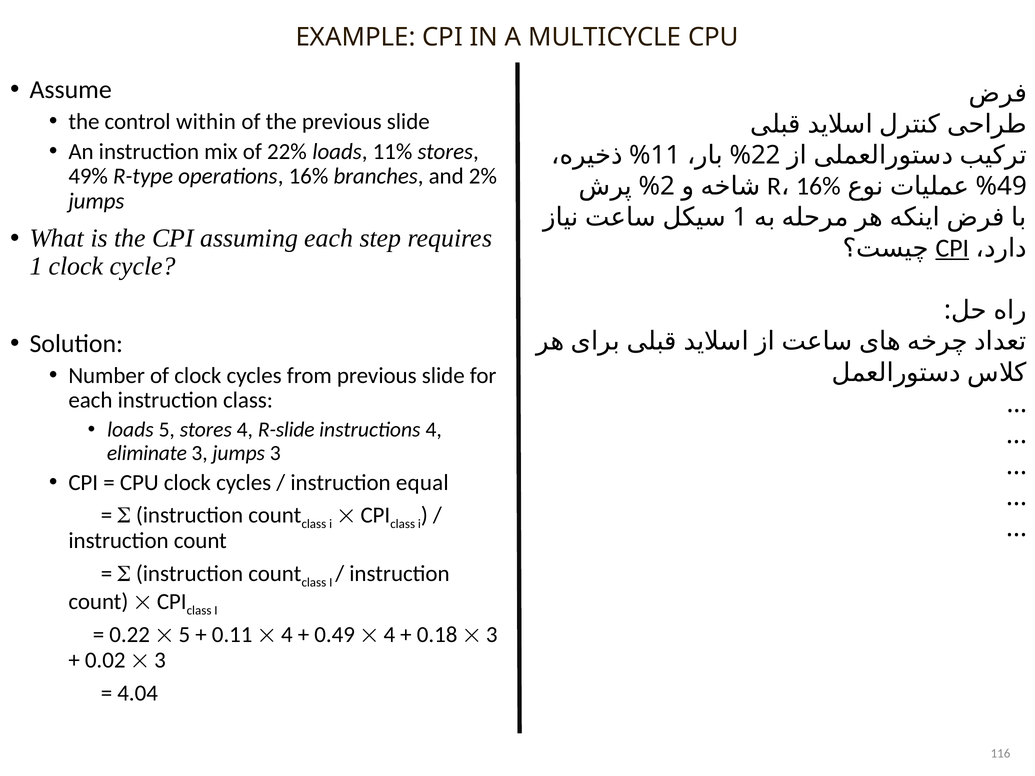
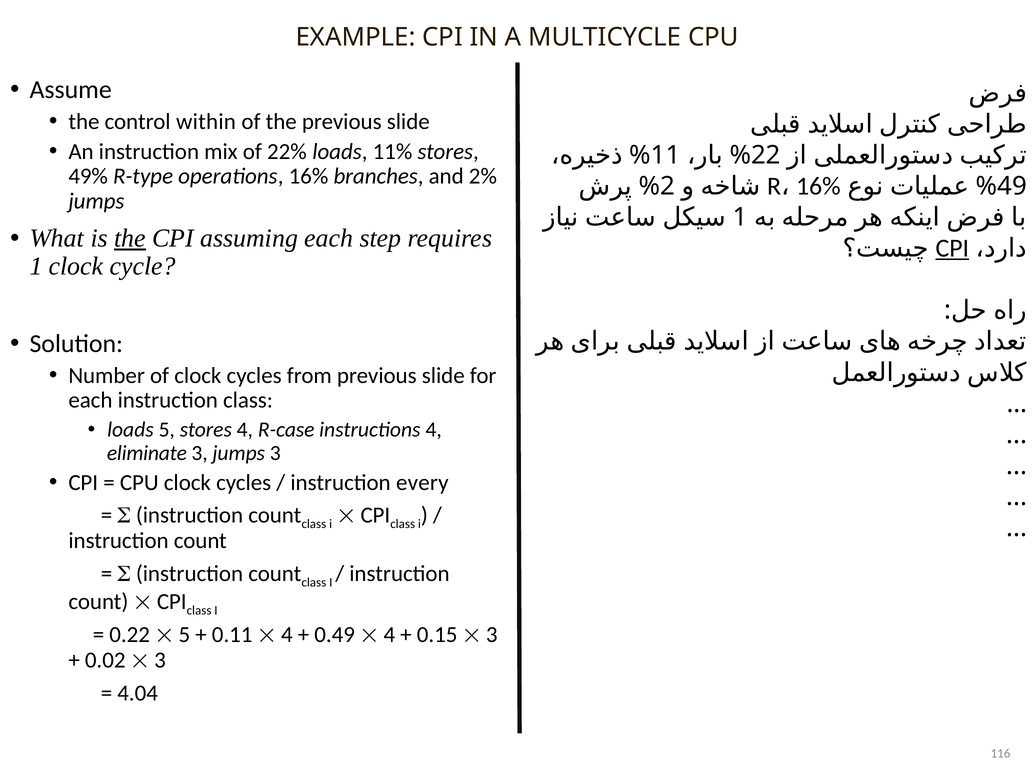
the at (130, 238) underline: none -> present
R-slide: R-slide -> R-case
equal: equal -> every
0.18: 0.18 -> 0.15
